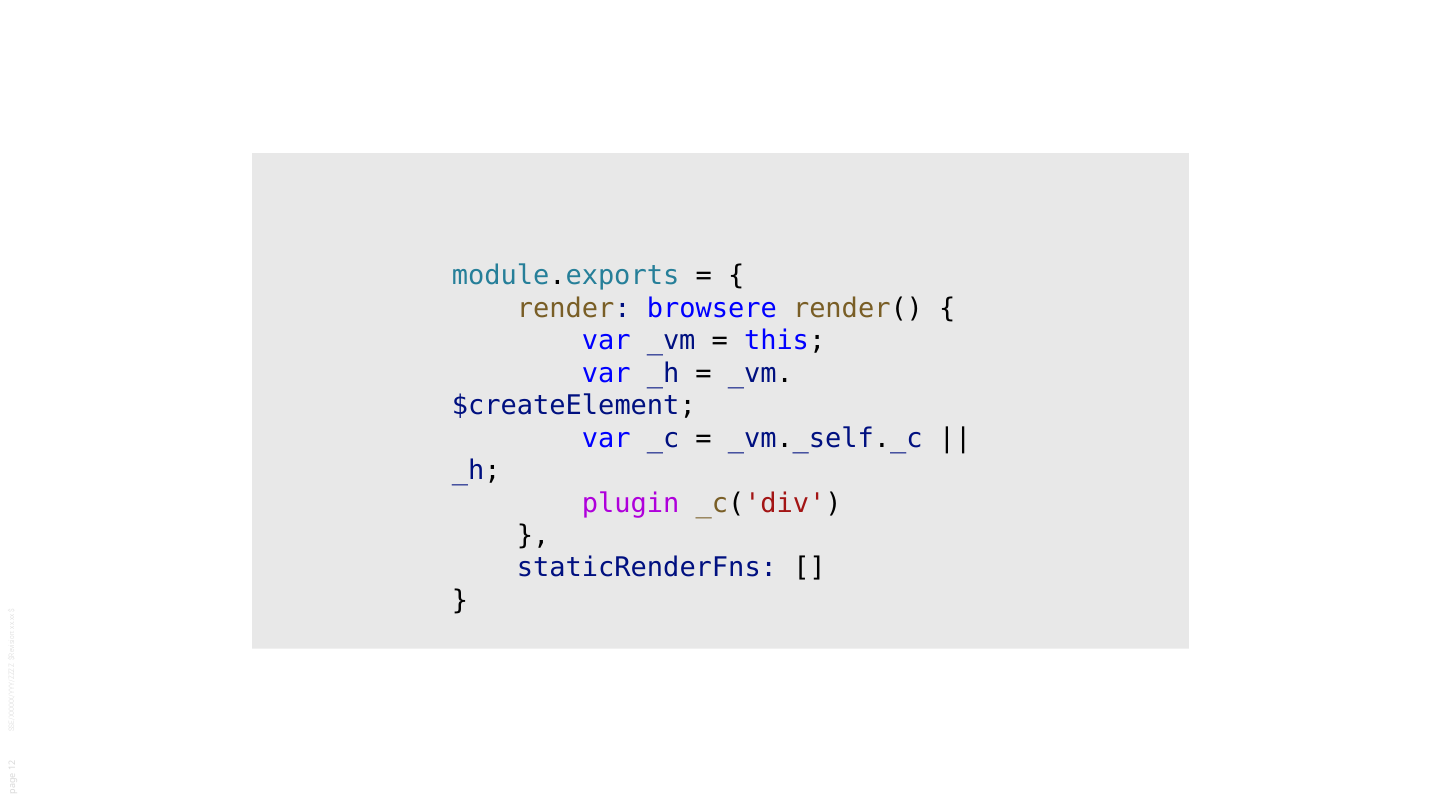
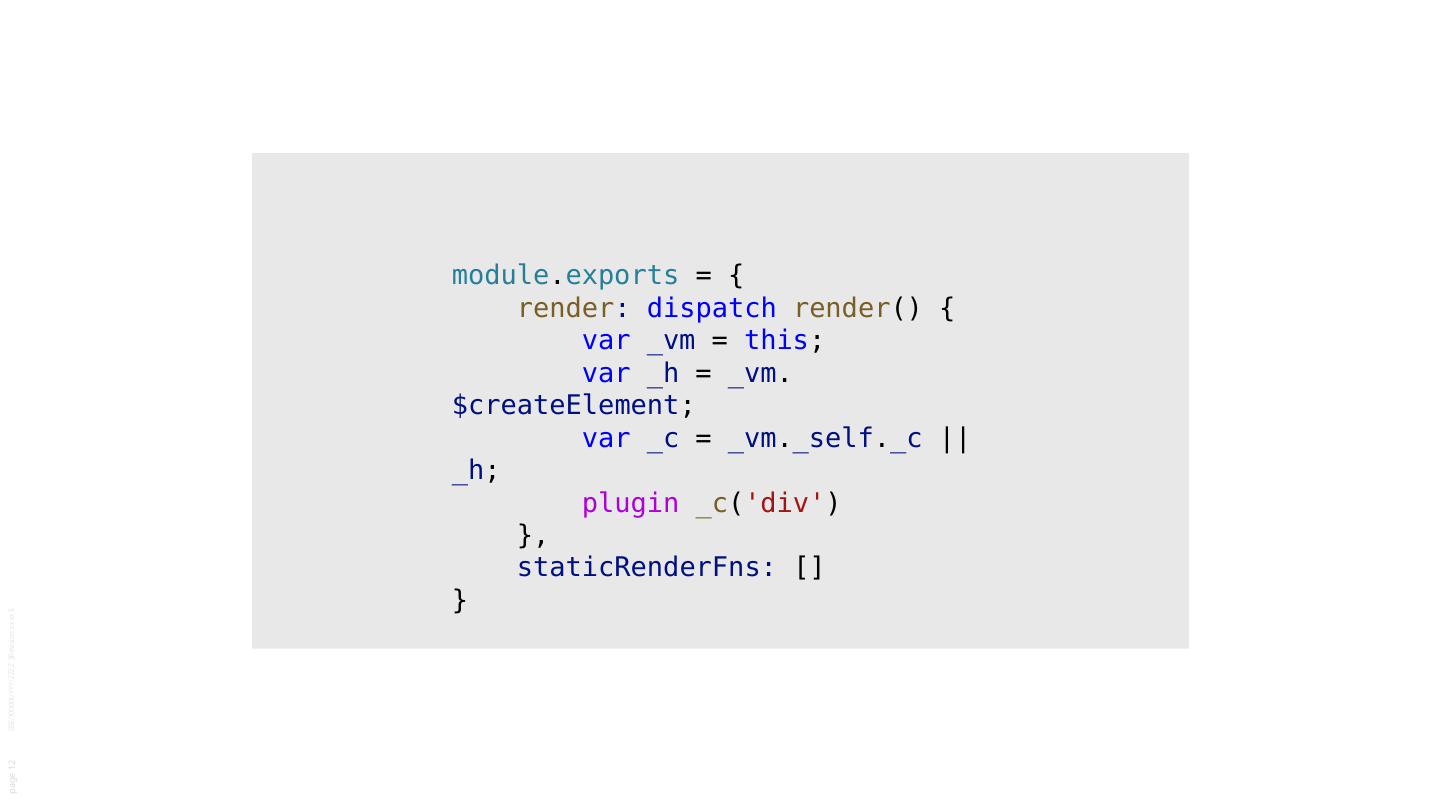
browsere: browsere -> dispatch
